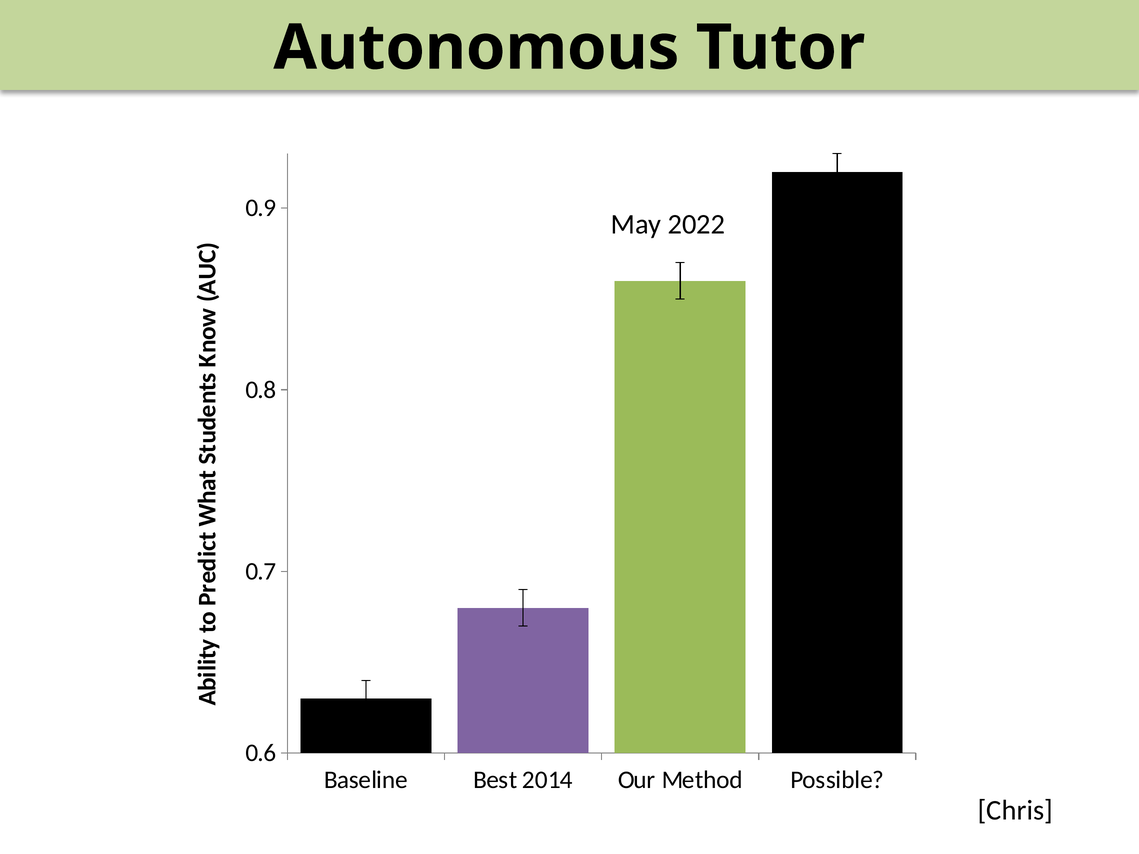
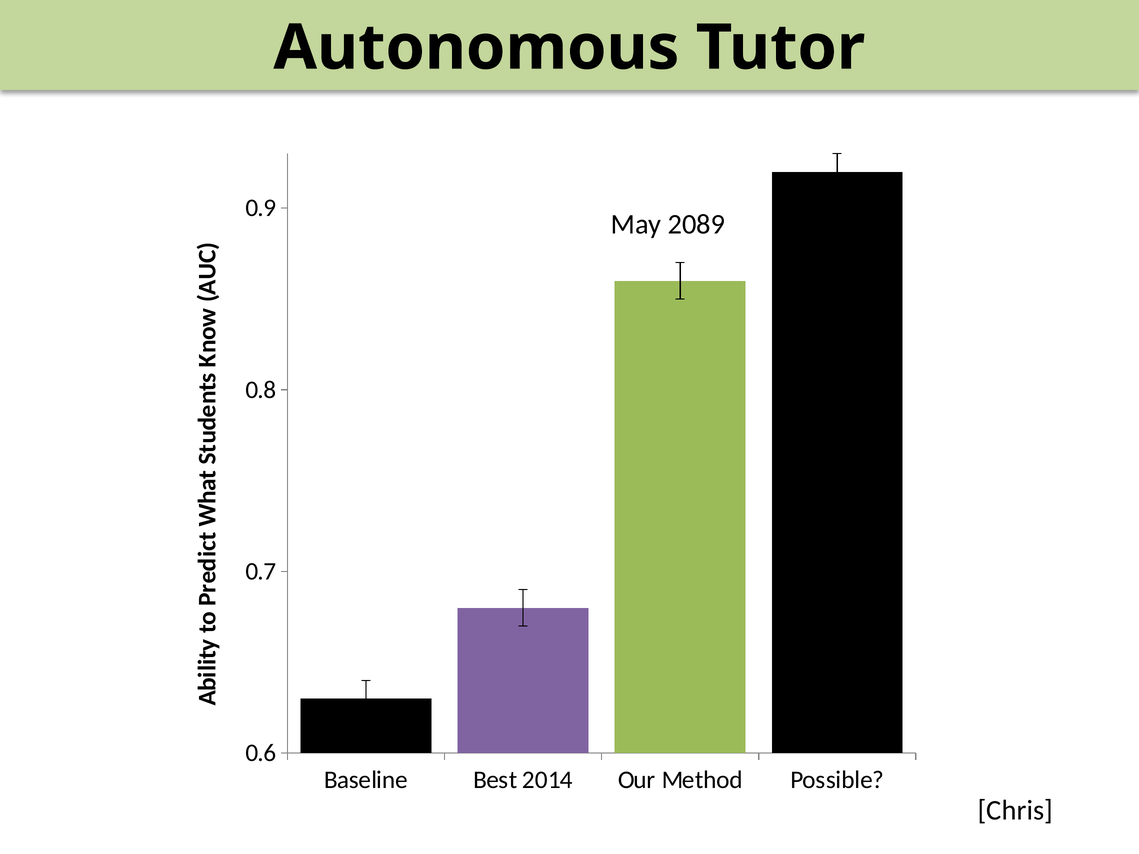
2022: 2022 -> 2089
